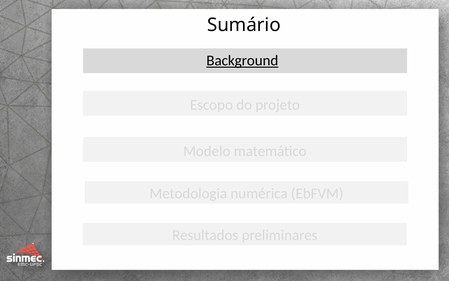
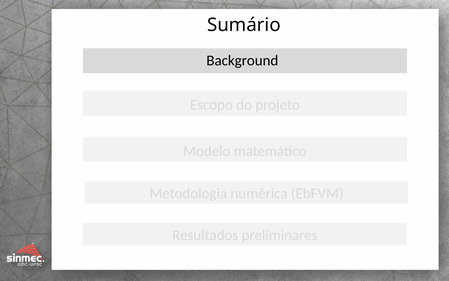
Background underline: present -> none
